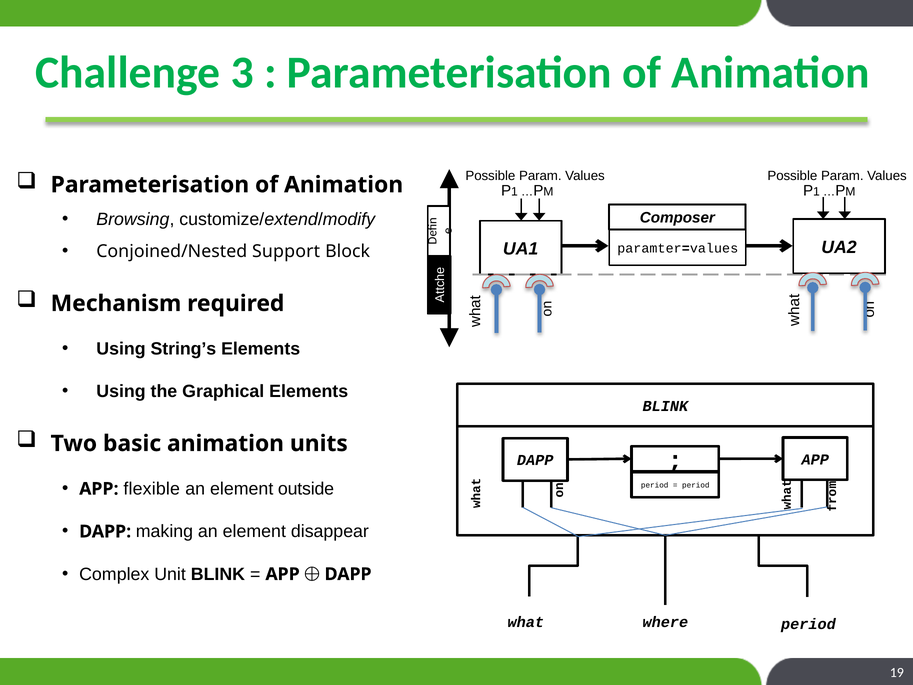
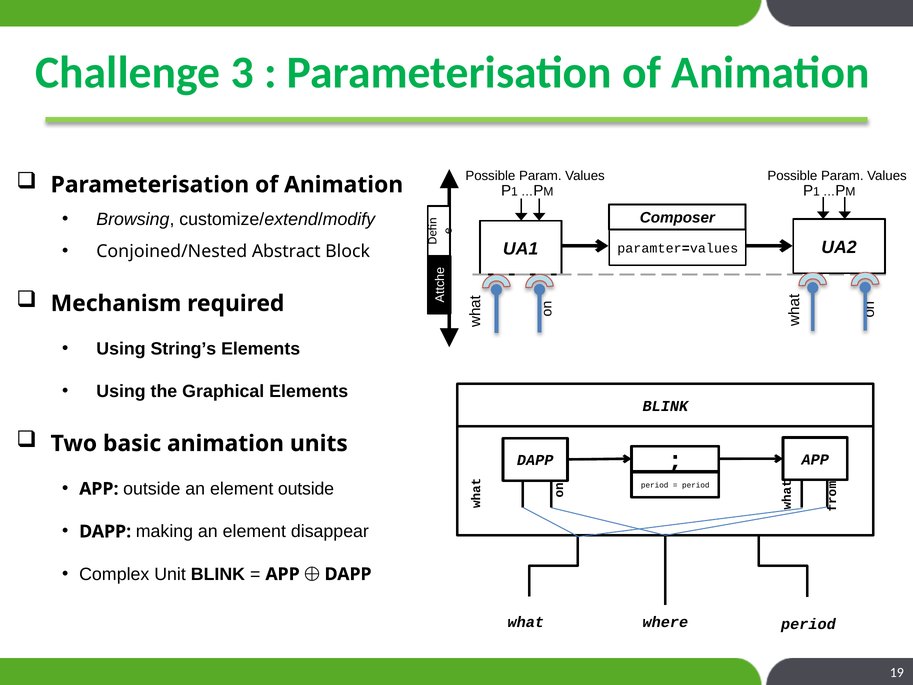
Support: Support -> Abstract
APP flexible: flexible -> outside
